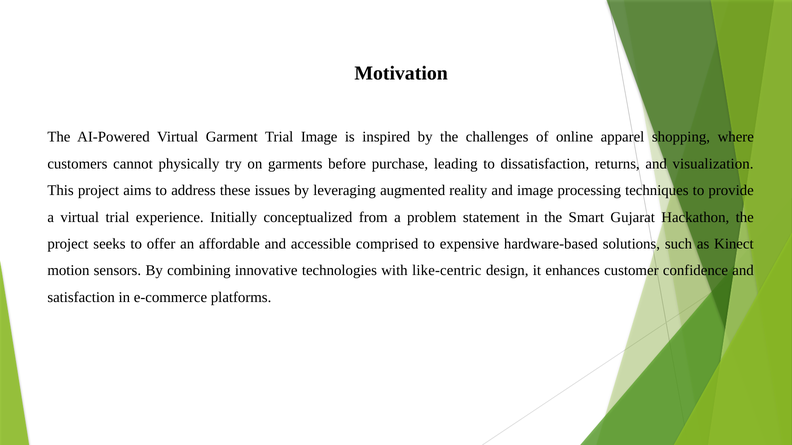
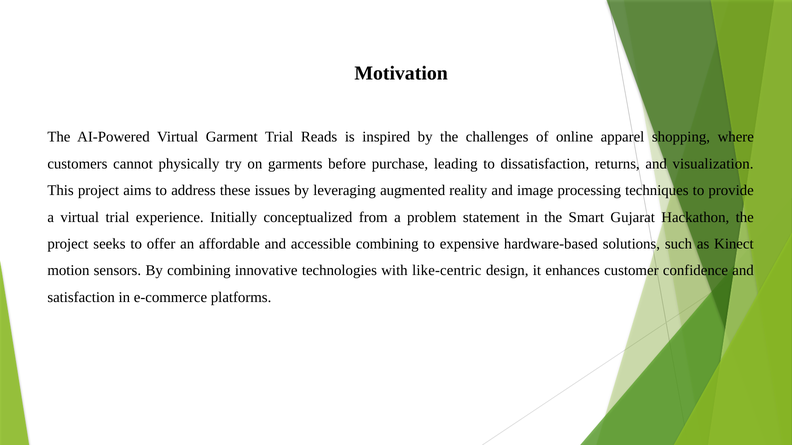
Trial Image: Image -> Reads
accessible comprised: comprised -> combining
